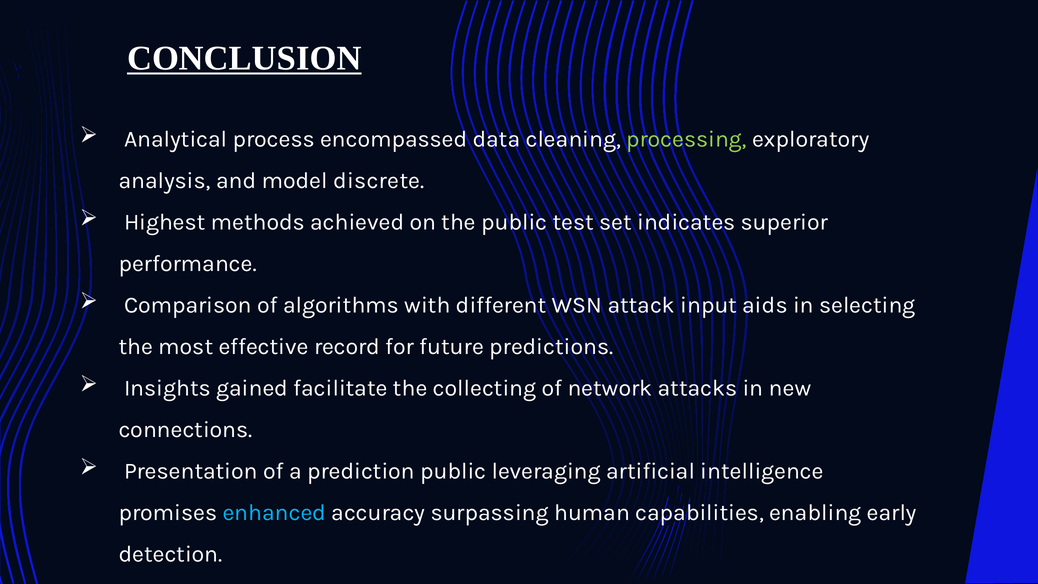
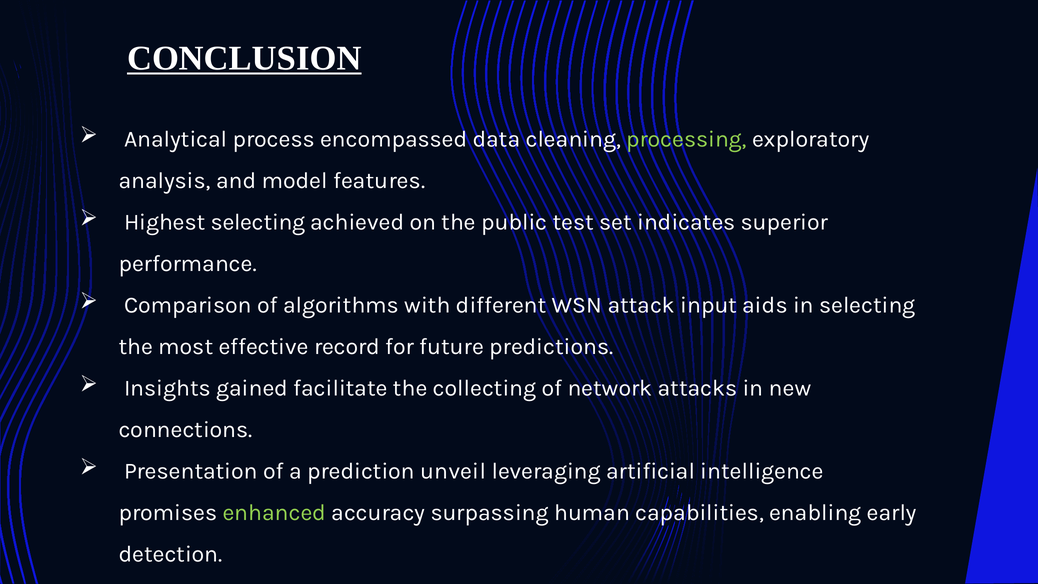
discrete: discrete -> features
Highest methods: methods -> selecting
prediction public: public -> unveil
enhanced colour: light blue -> light green
